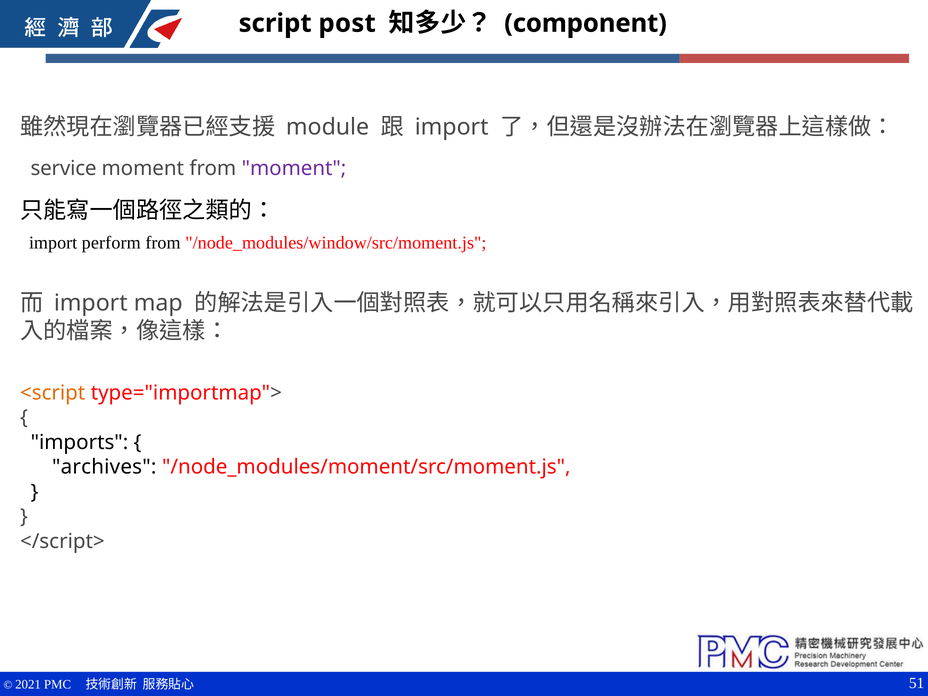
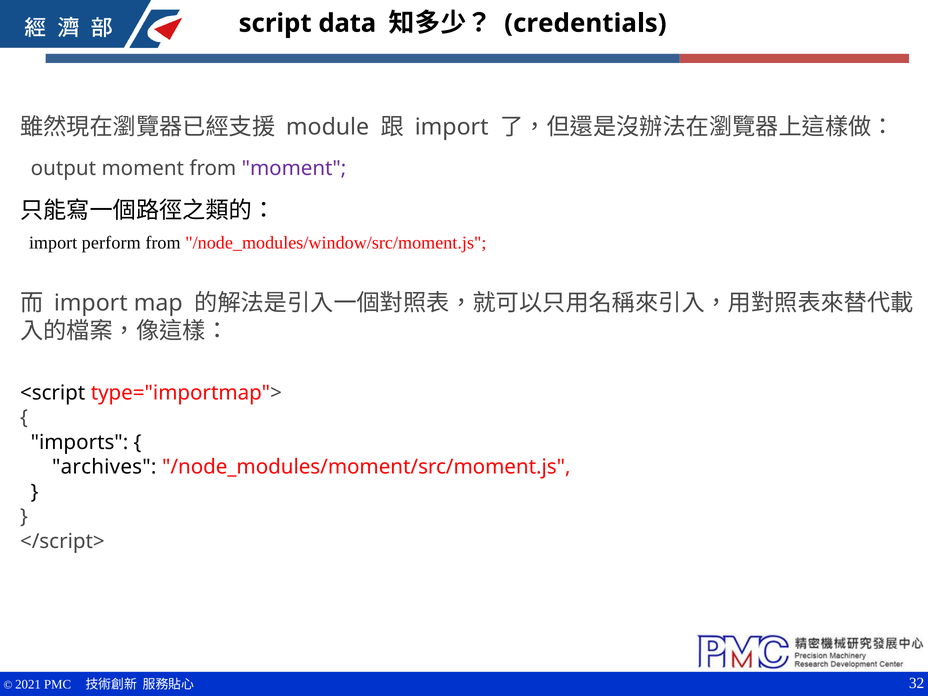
post: post -> data
component: component -> credentials
service: service -> output
<script colour: orange -> black
51: 51 -> 32
